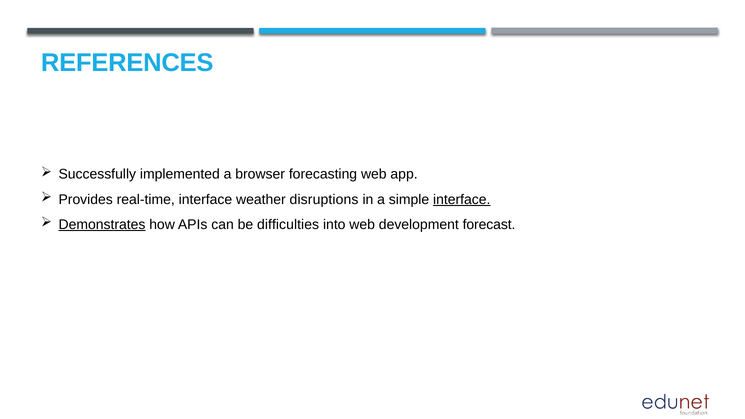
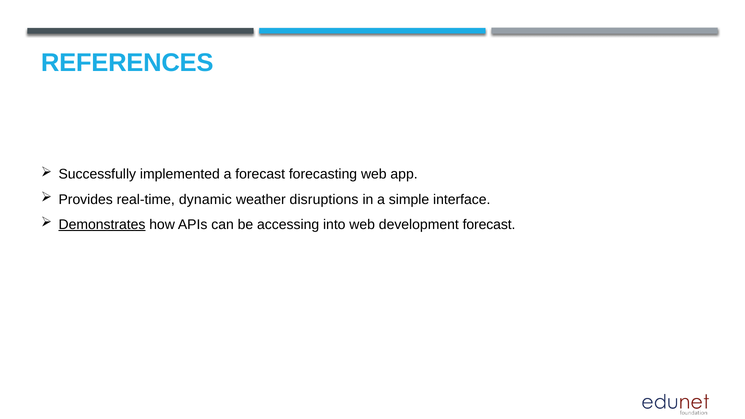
a browser: browser -> forecast
real-time interface: interface -> dynamic
interface at (462, 199) underline: present -> none
difficulties: difficulties -> accessing
